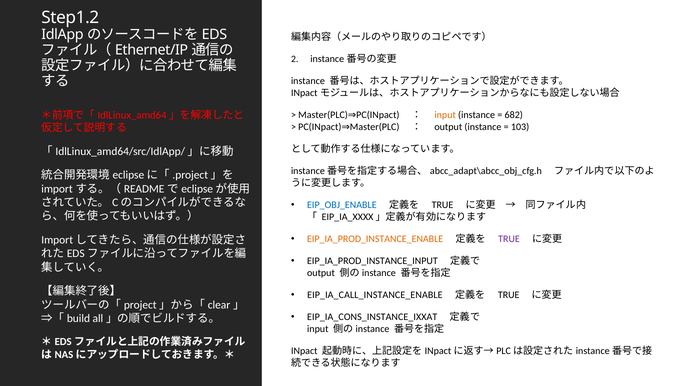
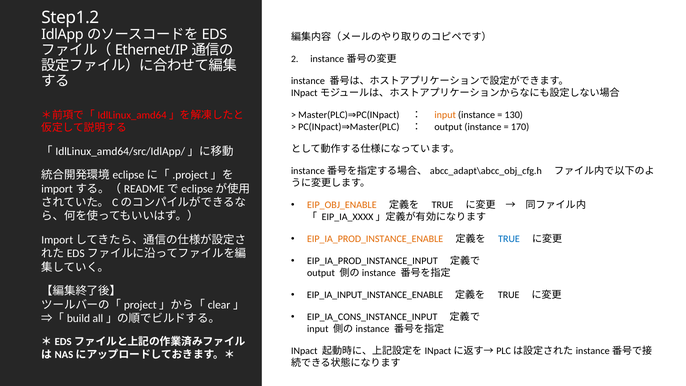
682: 682 -> 130
103: 103 -> 170
EIP_OBJ_ENABLE colour: blue -> orange
TRUE at (509, 239) colour: purple -> blue
EIP_IA_CALL_INSTANCE_ENABLE: EIP_IA_CALL_INSTANCE_ENABLE -> EIP_IA_INPUT_INSTANCE_ENABLE
EIP_IA_CONS_INSTANCE_IXXAT: EIP_IA_CONS_INSTANCE_IXXAT -> EIP_IA_CONS_INSTANCE_INPUT
